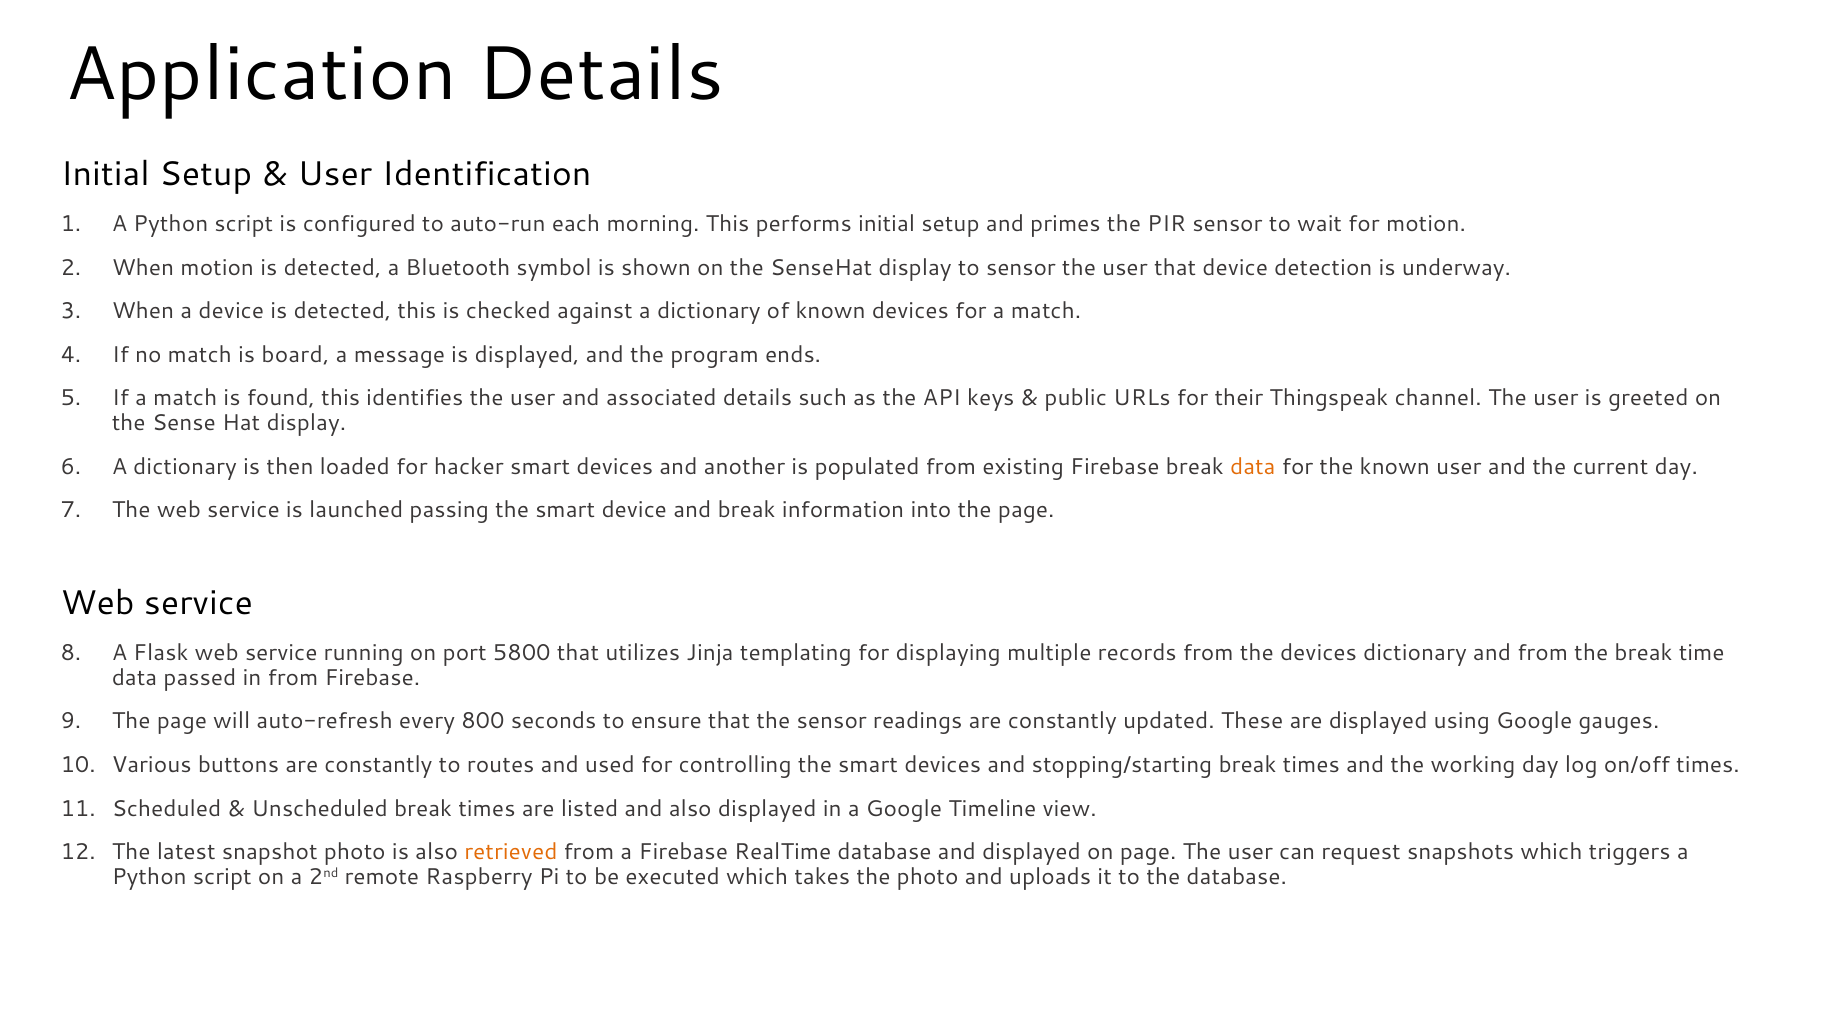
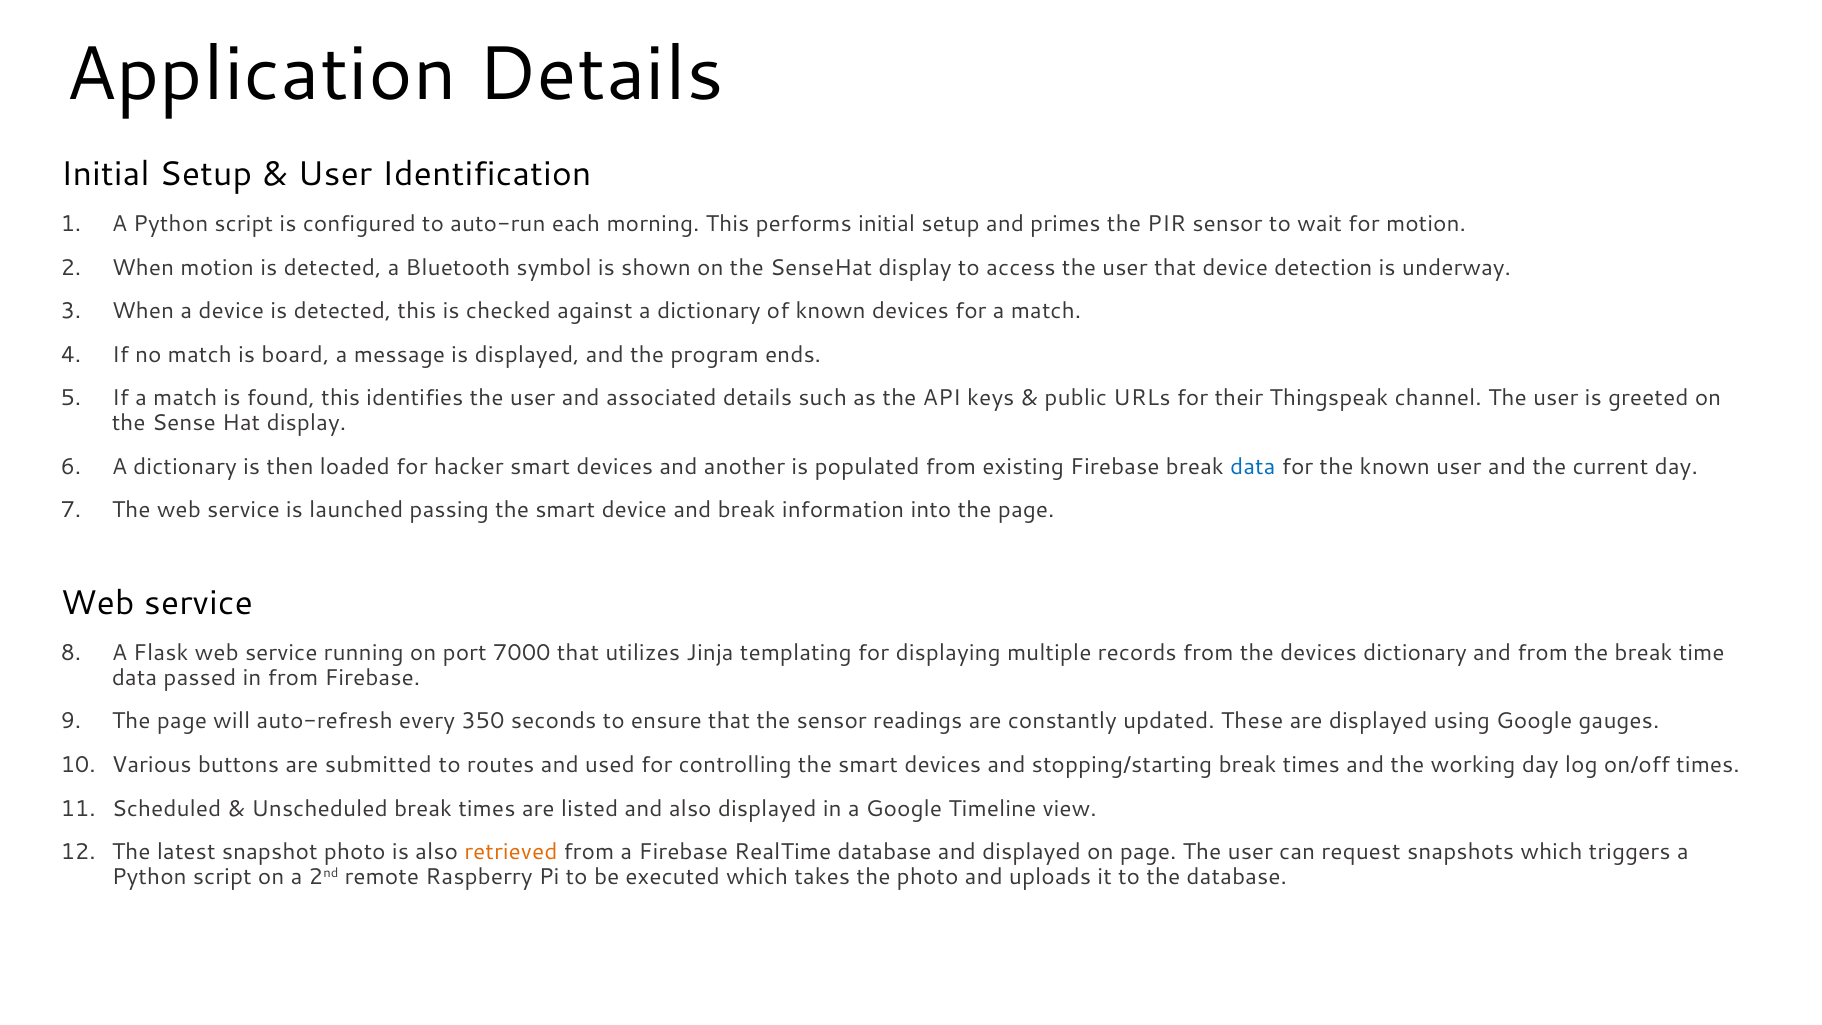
to sensor: sensor -> access
data at (1253, 467) colour: orange -> blue
5800: 5800 -> 7000
800: 800 -> 350
buttons are constantly: constantly -> submitted
